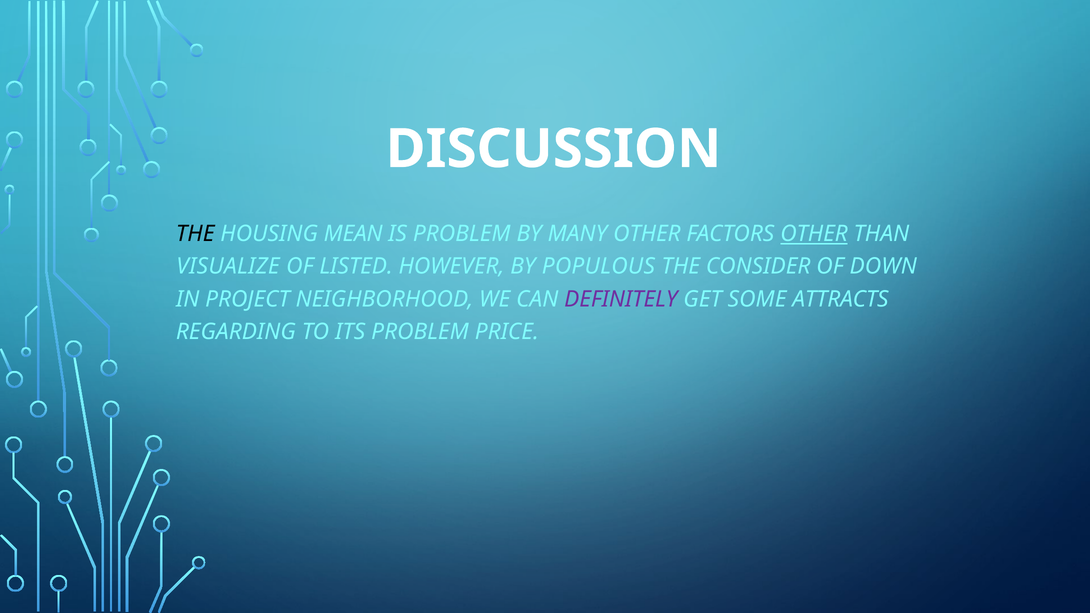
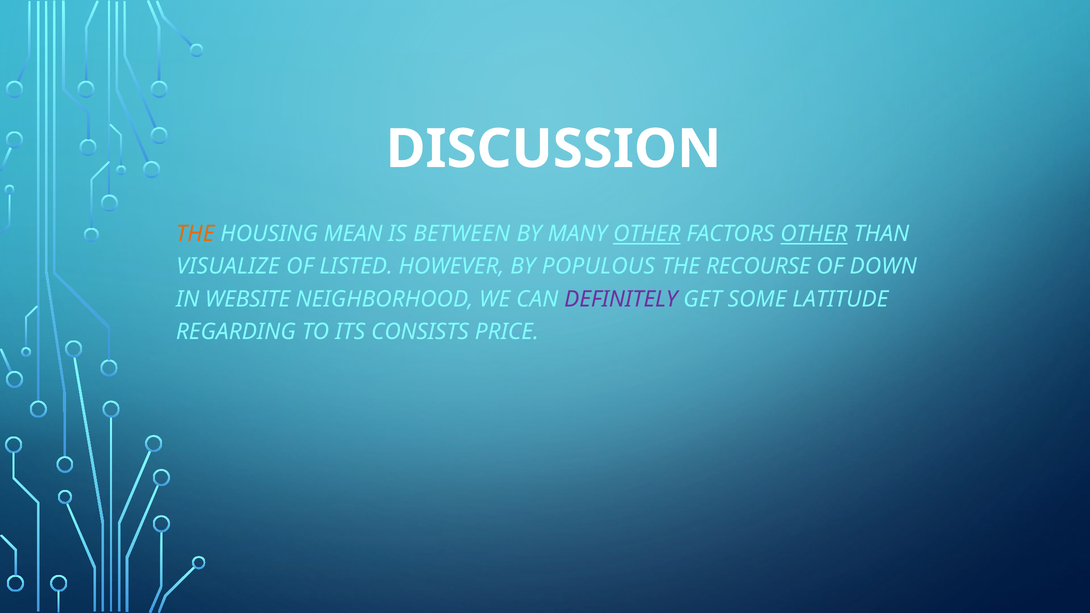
THE at (195, 234) colour: black -> orange
IS PROBLEM: PROBLEM -> BETWEEN
OTHER at (647, 234) underline: none -> present
CONSIDER: CONSIDER -> RECOURSE
PROJECT: PROJECT -> WEBSITE
ATTRACTS: ATTRACTS -> LATITUDE
ITS PROBLEM: PROBLEM -> CONSISTS
